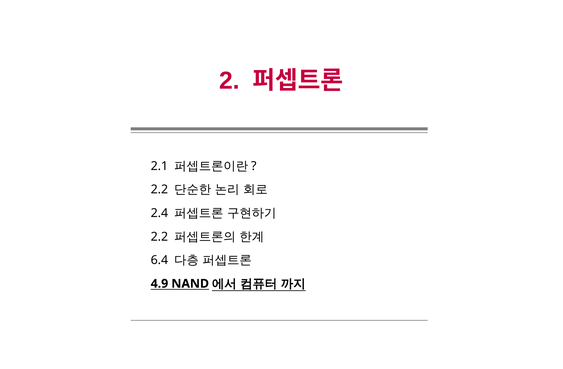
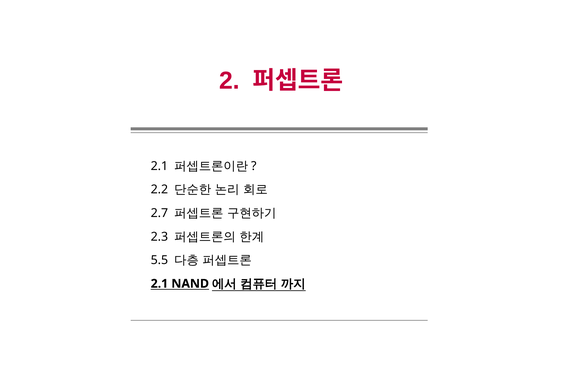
2.4: 2.4 -> 2.7
2.2 at (159, 237): 2.2 -> 2.3
6.4: 6.4 -> 5.5
4.9 at (159, 284): 4.9 -> 2.1
